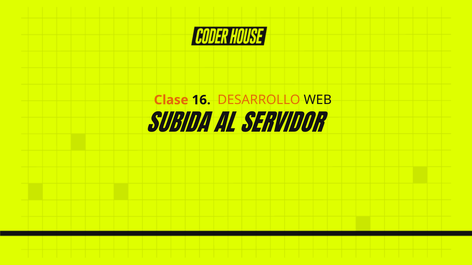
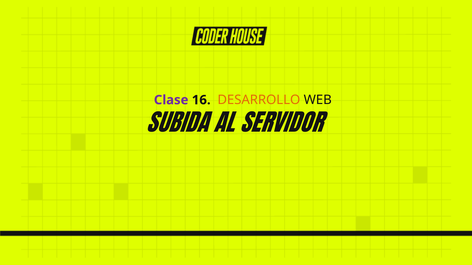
Clase colour: orange -> purple
